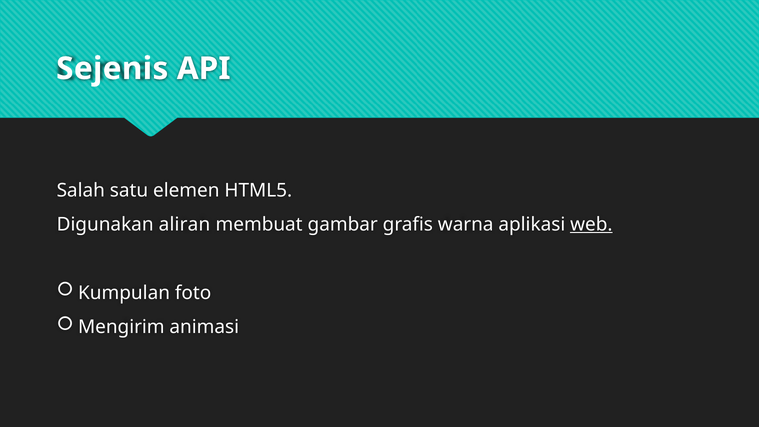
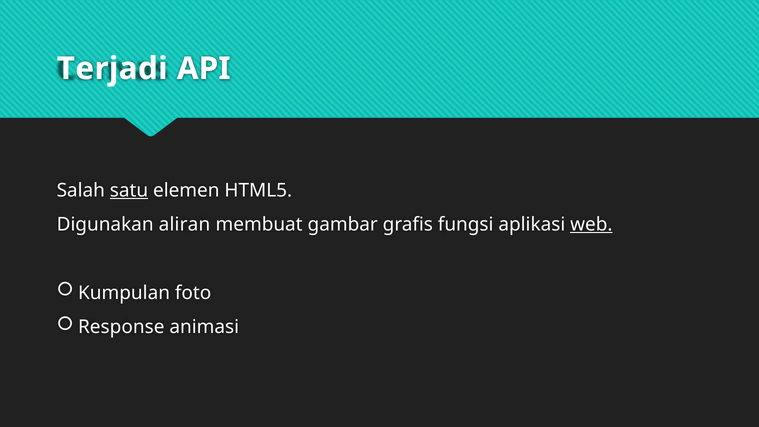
Sejenis: Sejenis -> Terjadi
satu underline: none -> present
warna: warna -> fungsi
Mengirim: Mengirim -> Response
